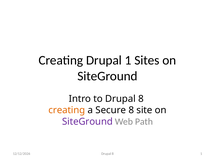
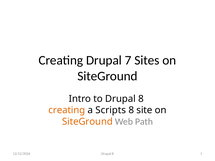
Drupal 1: 1 -> 7
Secure: Secure -> Scripts
SiteGround at (87, 122) colour: purple -> orange
